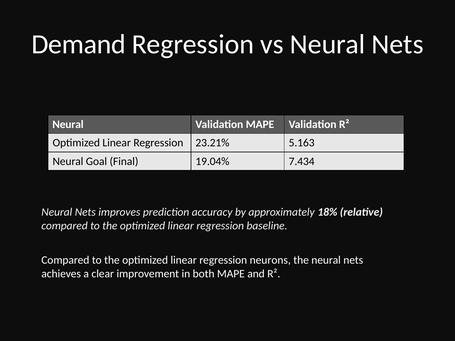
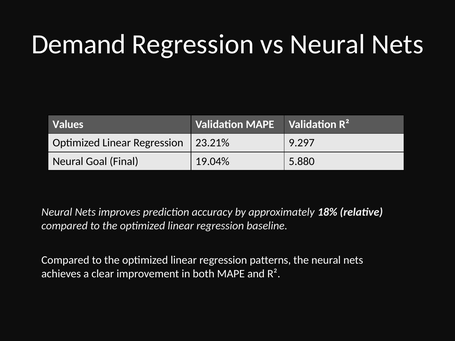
Neural at (68, 125): Neural -> Values
5.163: 5.163 -> 9.297
7.434: 7.434 -> 5.880
neurons: neurons -> patterns
